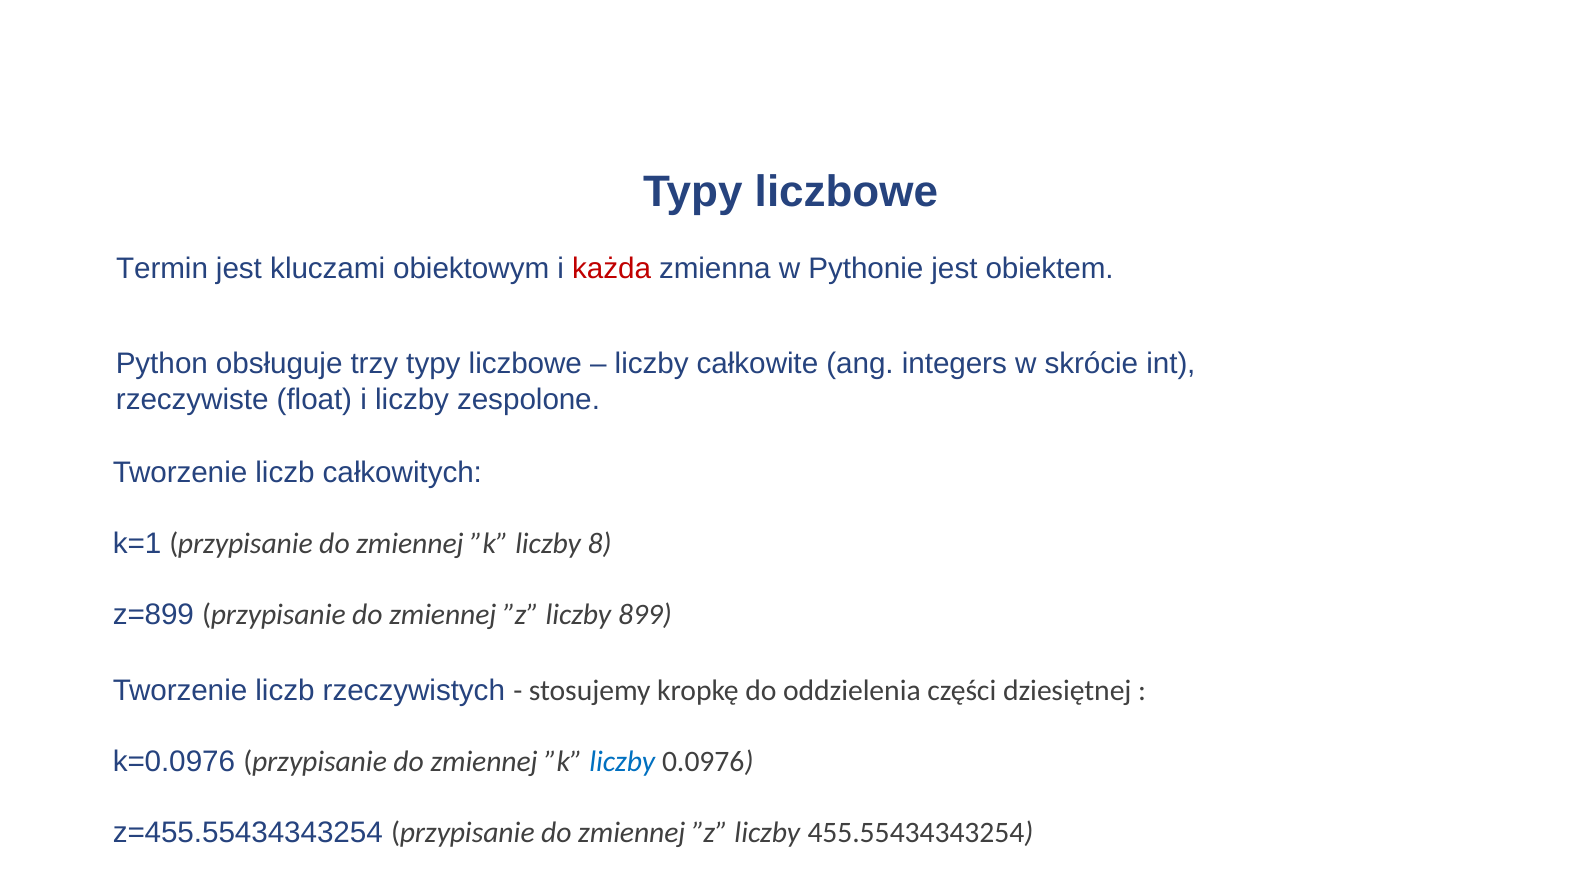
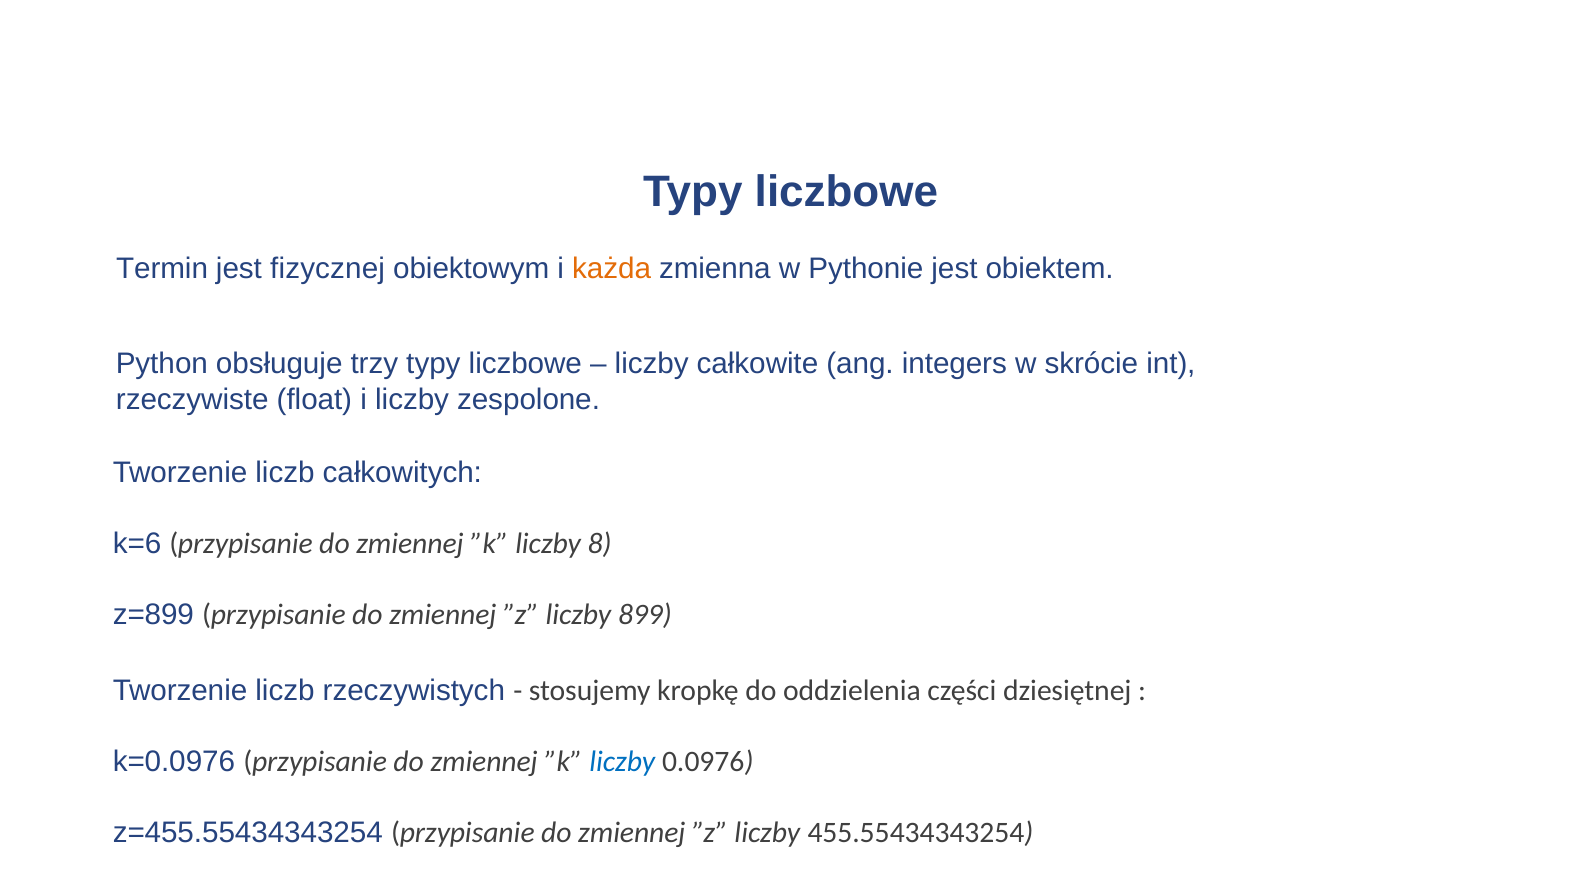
kluczami: kluczami -> fizycznej
każda colour: red -> orange
k=1: k=1 -> k=6
